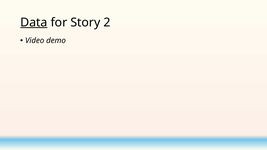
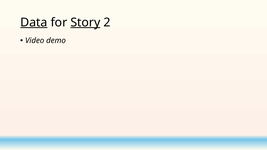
Story underline: none -> present
